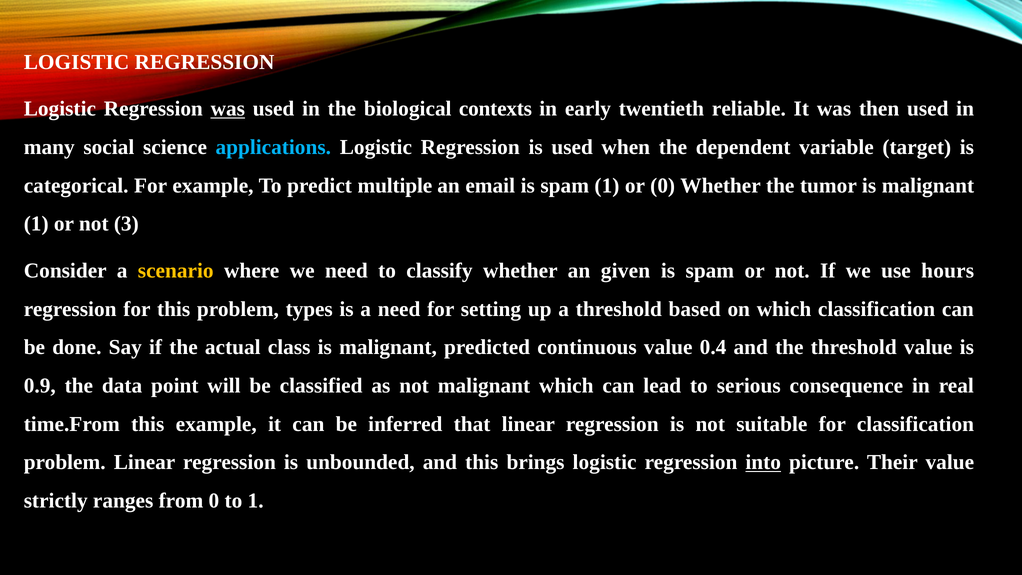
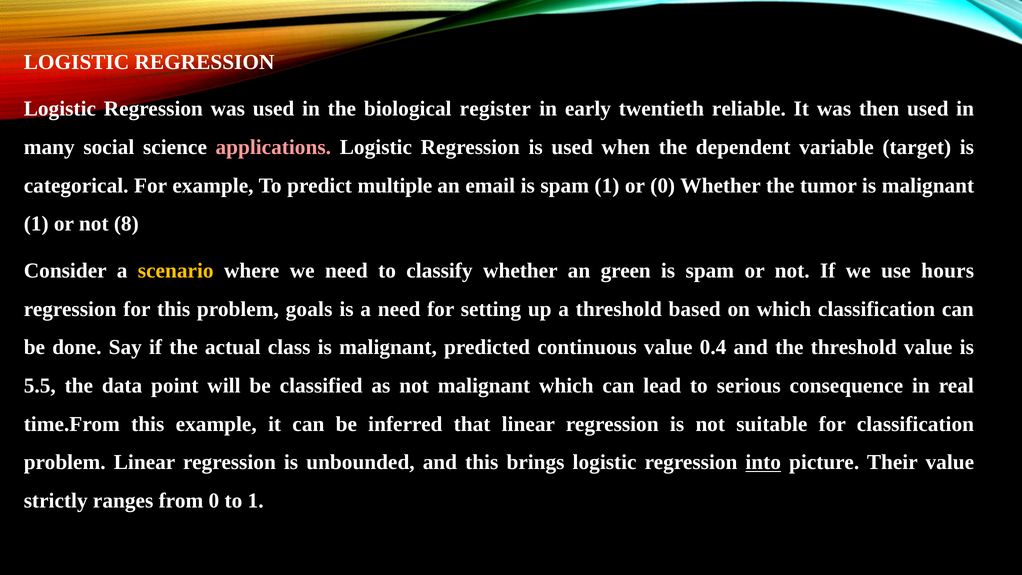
was at (228, 109) underline: present -> none
contexts: contexts -> register
applications colour: light blue -> pink
3: 3 -> 8
given: given -> green
types: types -> goals
0.9: 0.9 -> 5.5
